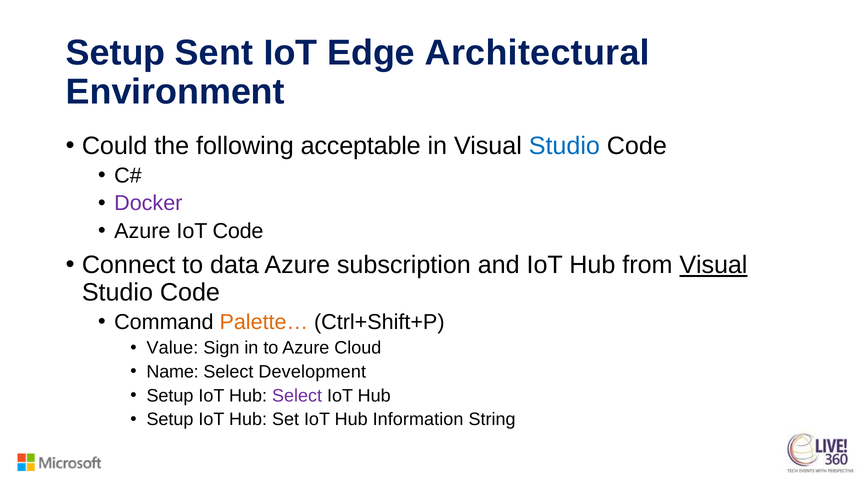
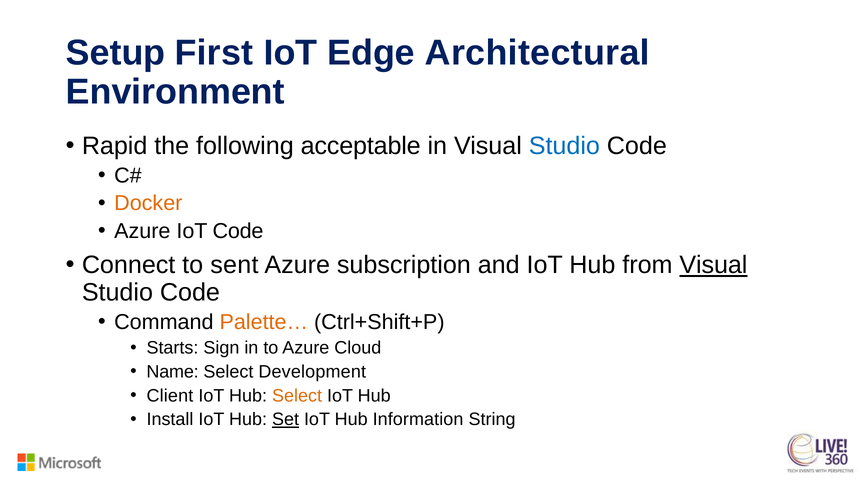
Sent: Sent -> First
Could: Could -> Rapid
Docker colour: purple -> orange
data: data -> sent
Value: Value -> Starts
Setup at (170, 396): Setup -> Client
Select at (297, 396) colour: purple -> orange
Setup at (170, 419): Setup -> Install
Set underline: none -> present
